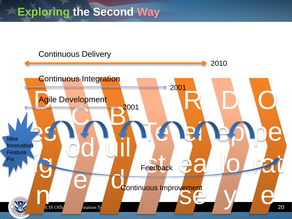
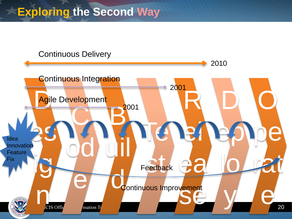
Exploring colour: light green -> yellow
